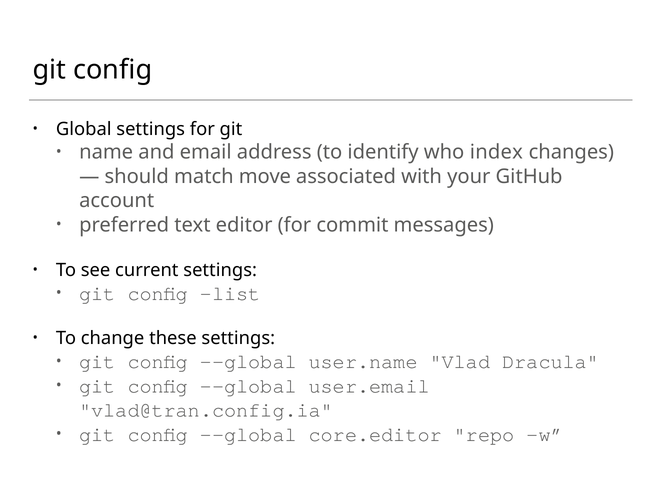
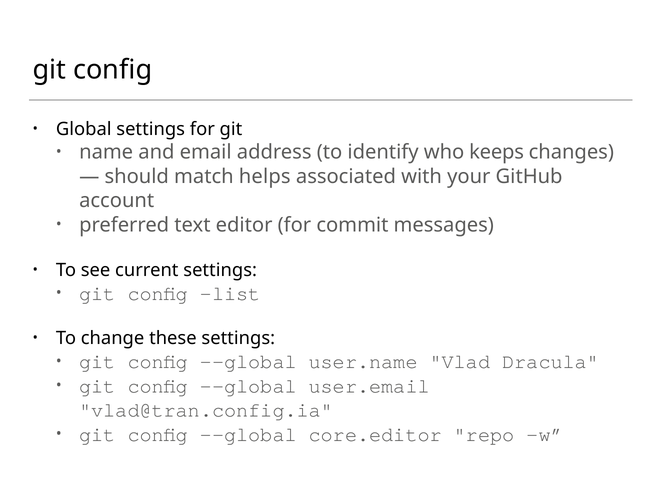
index: index -> keeps
move: move -> helps
